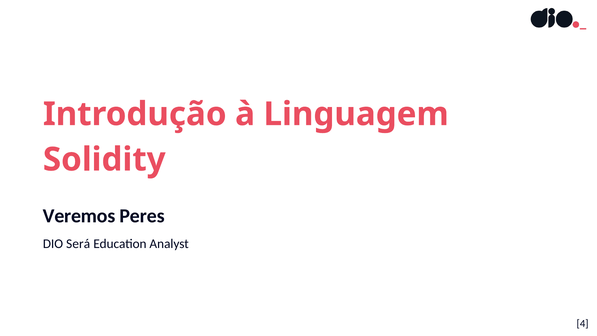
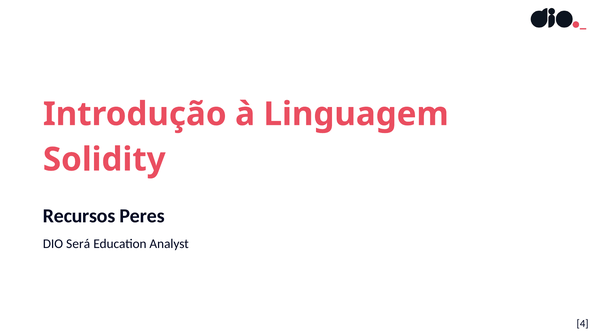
Veremos: Veremos -> Recursos
